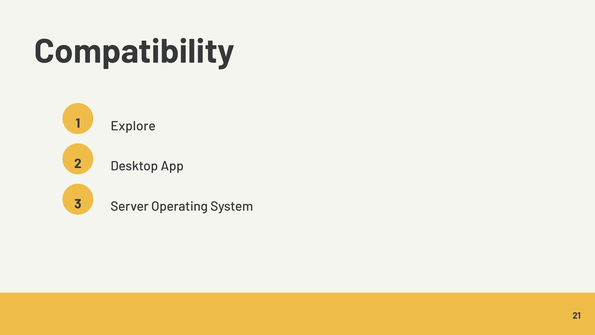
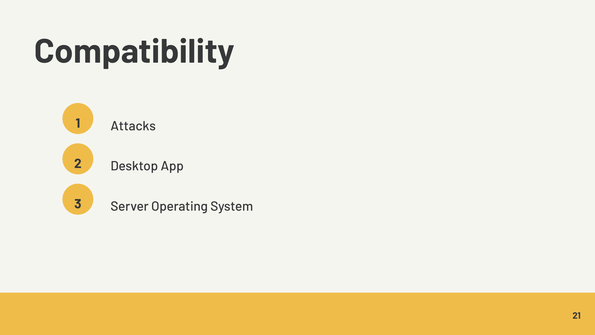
Explore: Explore -> Attacks
